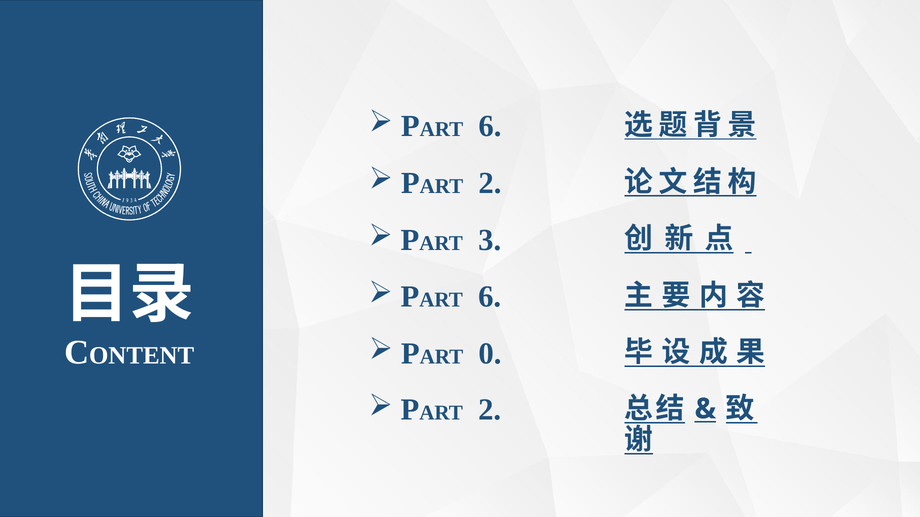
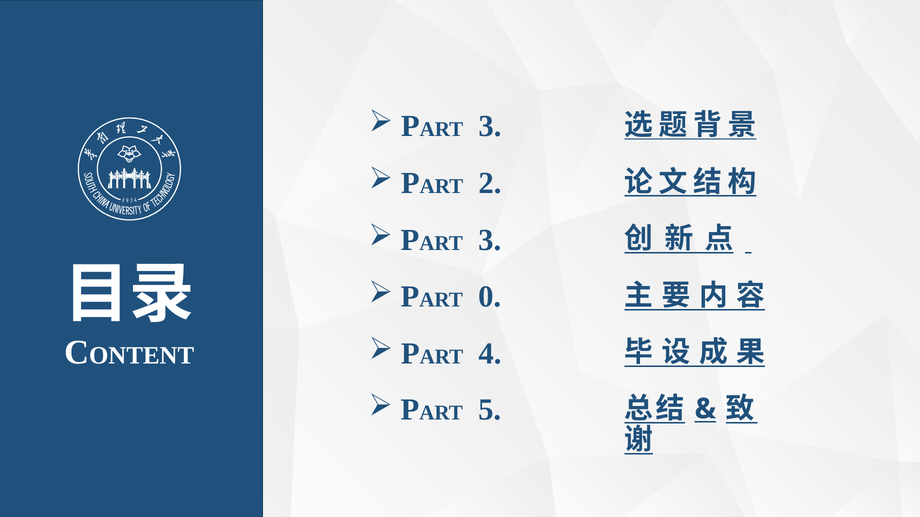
6 at (490, 126): 6 -> 3
6 at (490, 297): 6 -> 0
0: 0 -> 4
2 at (490, 410): 2 -> 5
